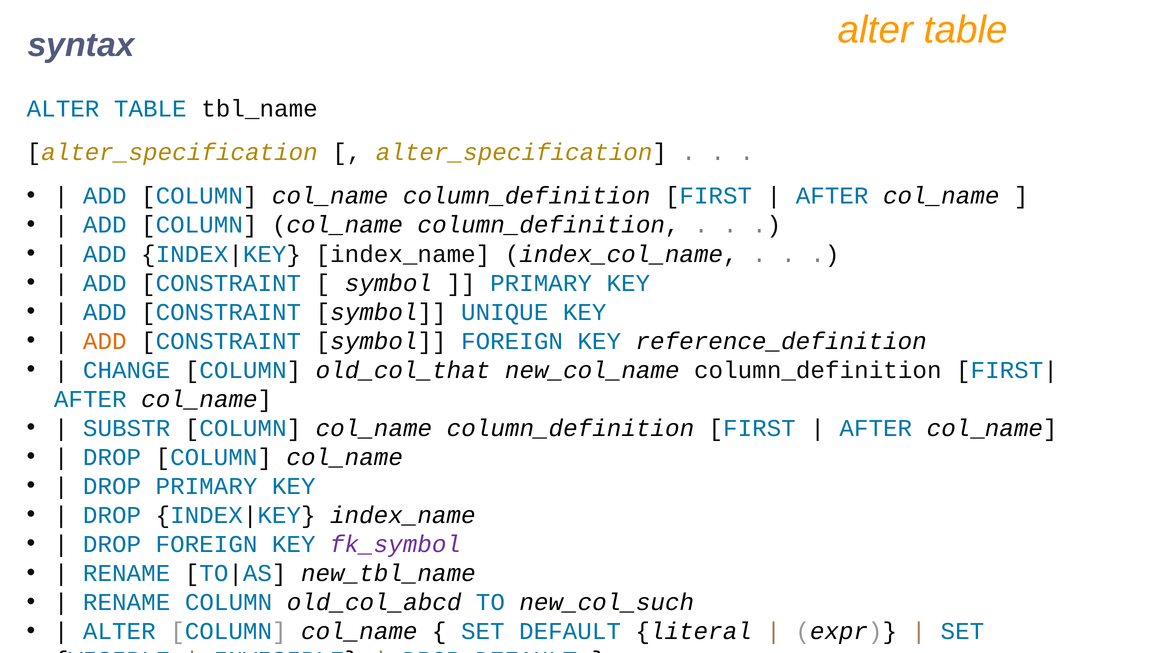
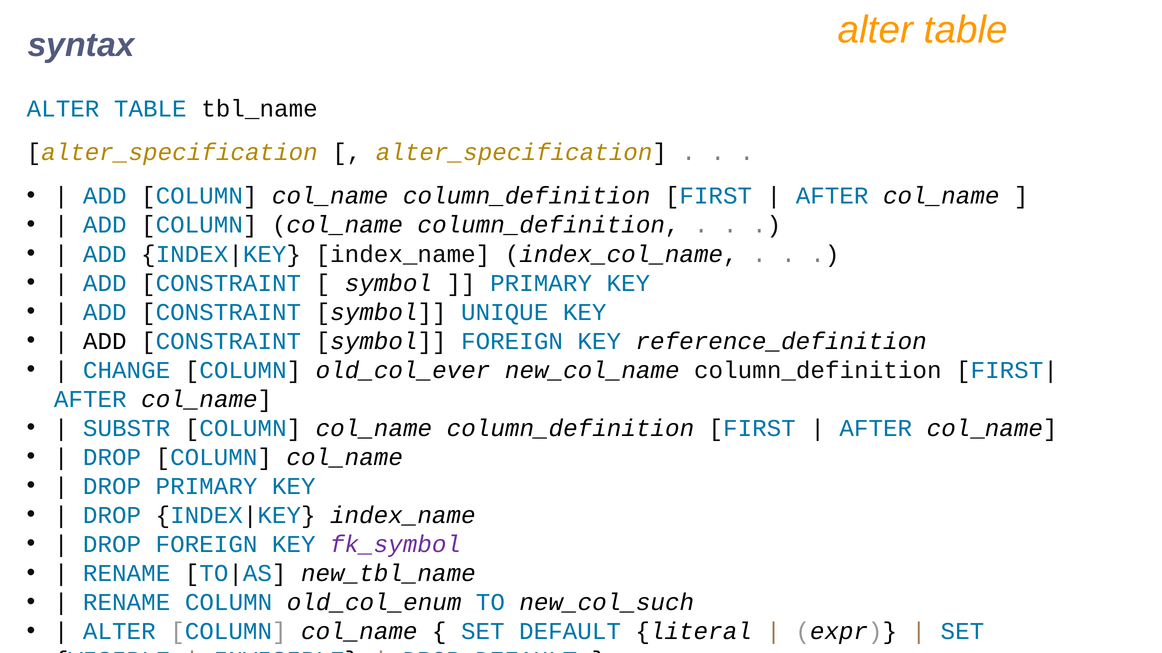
ADD at (105, 341) colour: orange -> black
old_col_that: old_col_that -> old_col_ever
old_col_abcd: old_col_abcd -> old_col_enum
